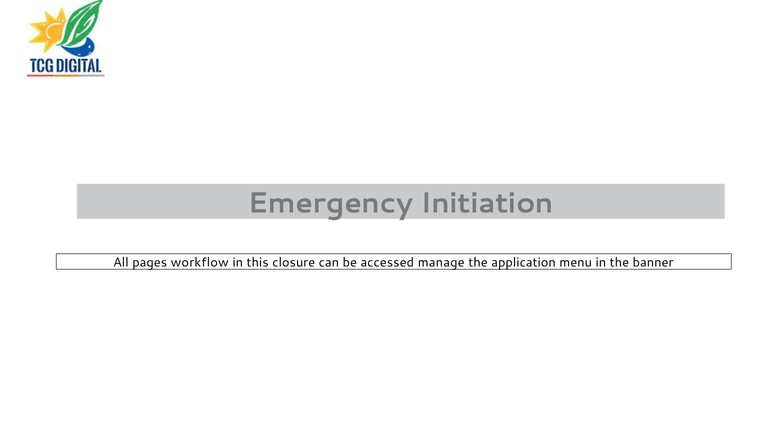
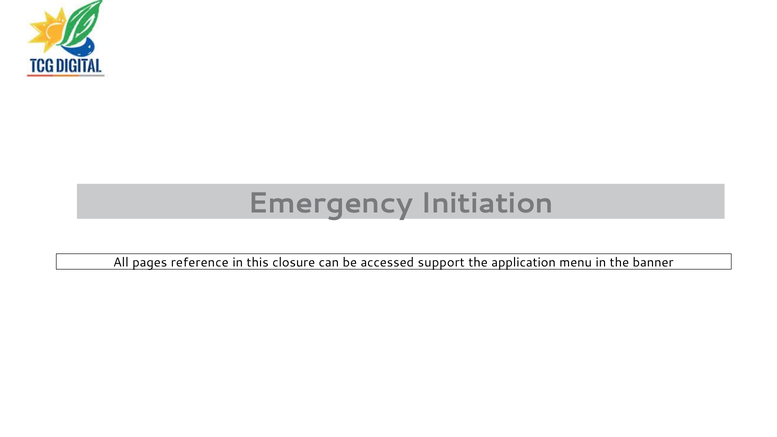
workflow: workflow -> reference
manage: manage -> support
